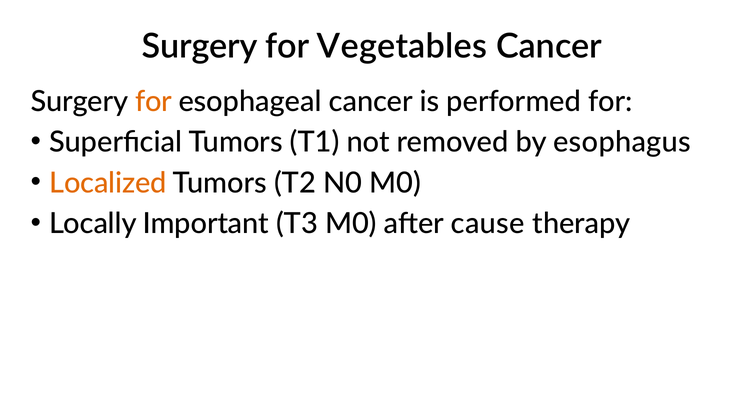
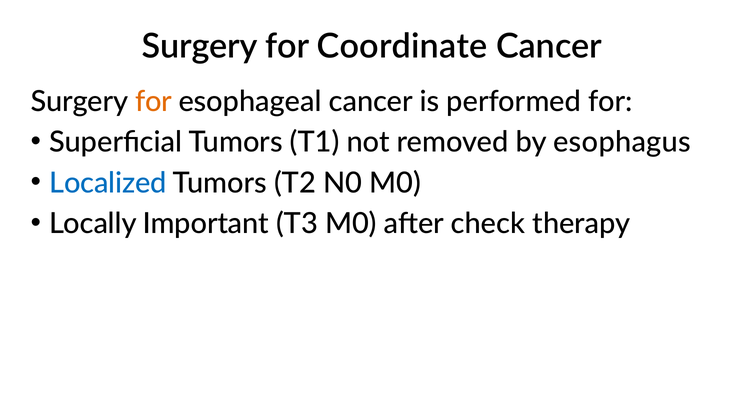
Vegetables: Vegetables -> Coordinate
Localized colour: orange -> blue
cause: cause -> check
